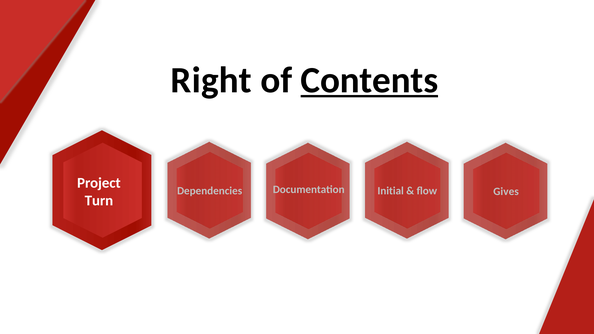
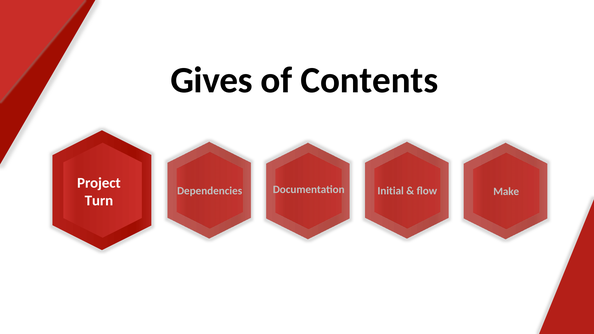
Right: Right -> Gives
Contents underline: present -> none
Gives: Gives -> Make
